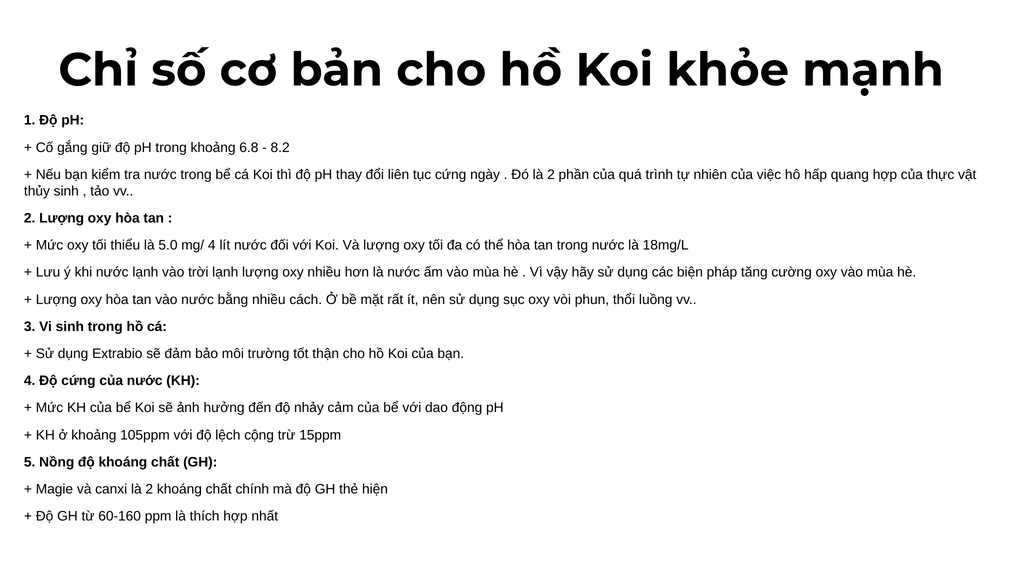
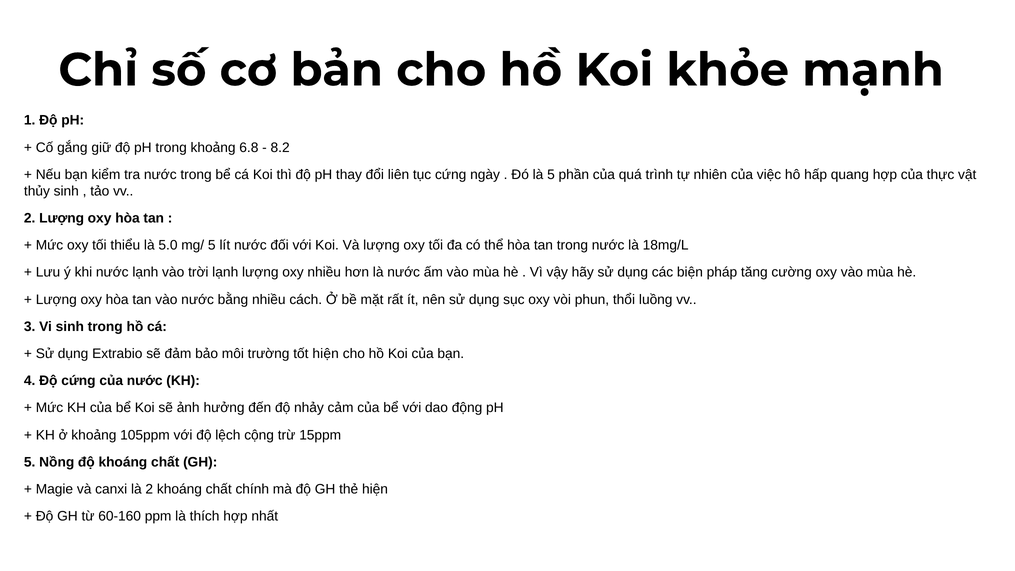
Đó là 2: 2 -> 5
mg/ 4: 4 -> 5
tốt thận: thận -> hiện
